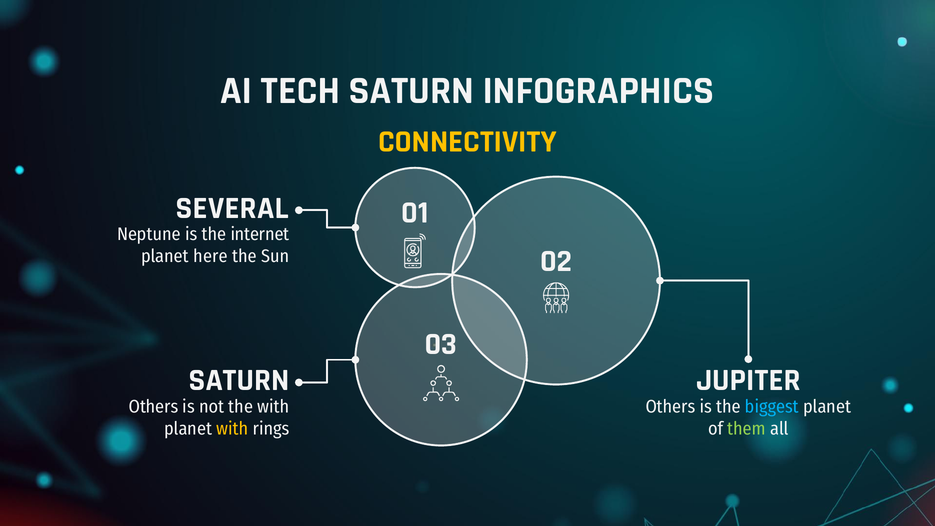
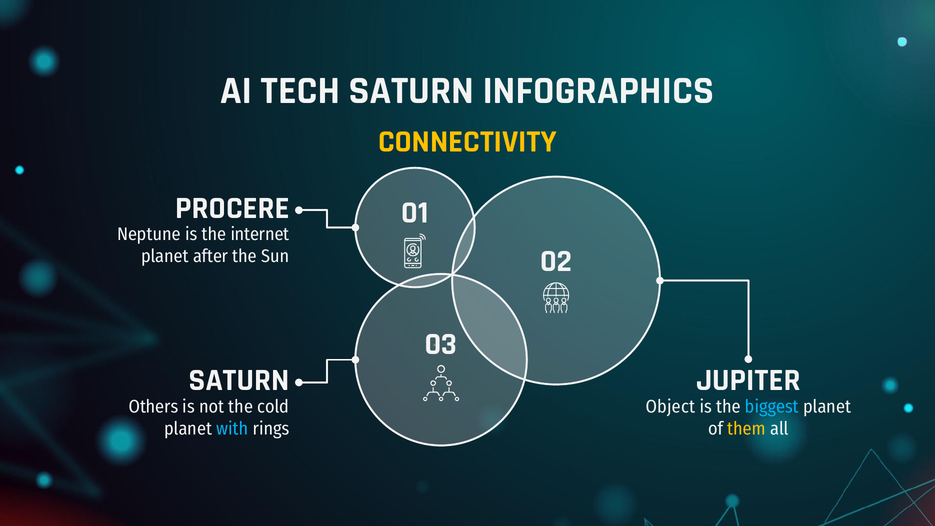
SEVERAL: SEVERAL -> PROCERE
here: here -> after
the with: with -> cold
Others at (670, 407): Others -> Object
with at (232, 428) colour: yellow -> light blue
them colour: light green -> yellow
